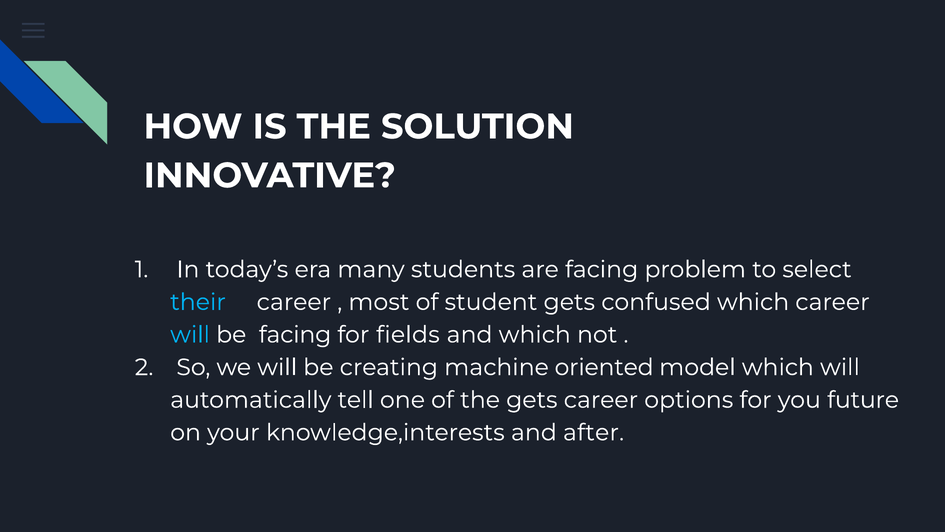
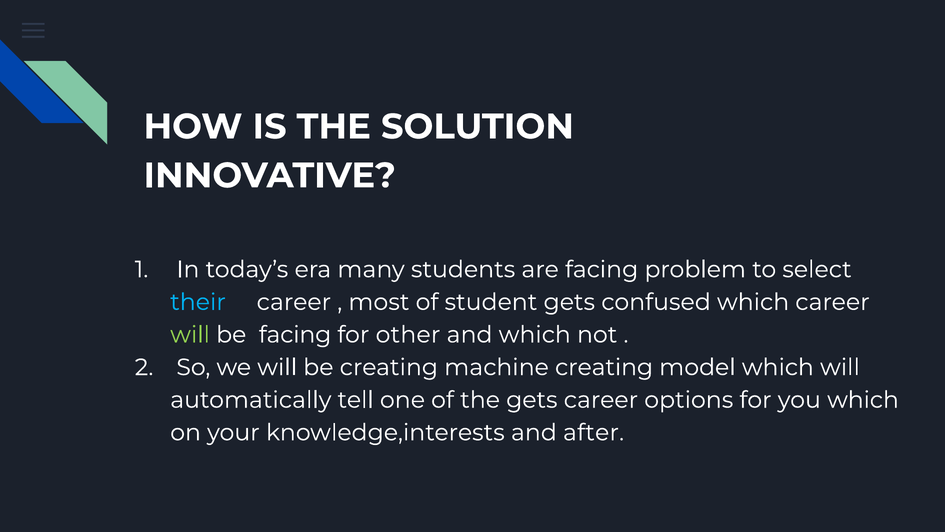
will at (190, 334) colour: light blue -> light green
fields: fields -> other
machine oriented: oriented -> creating
you future: future -> which
